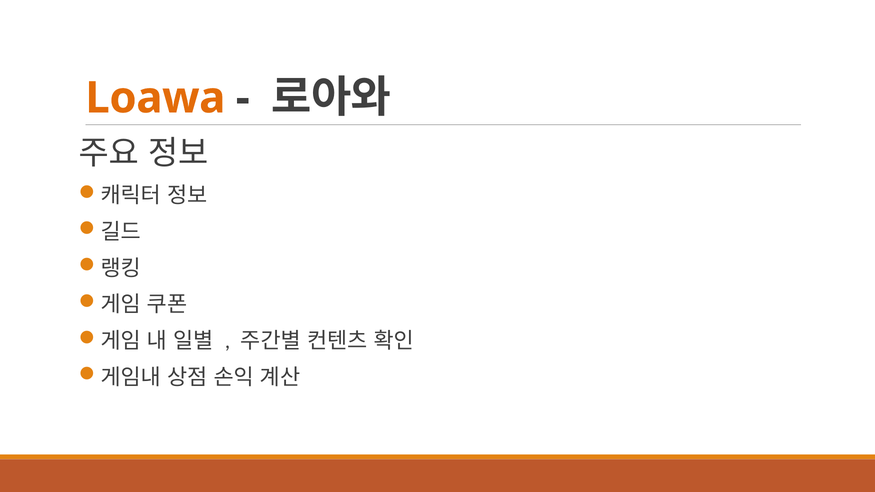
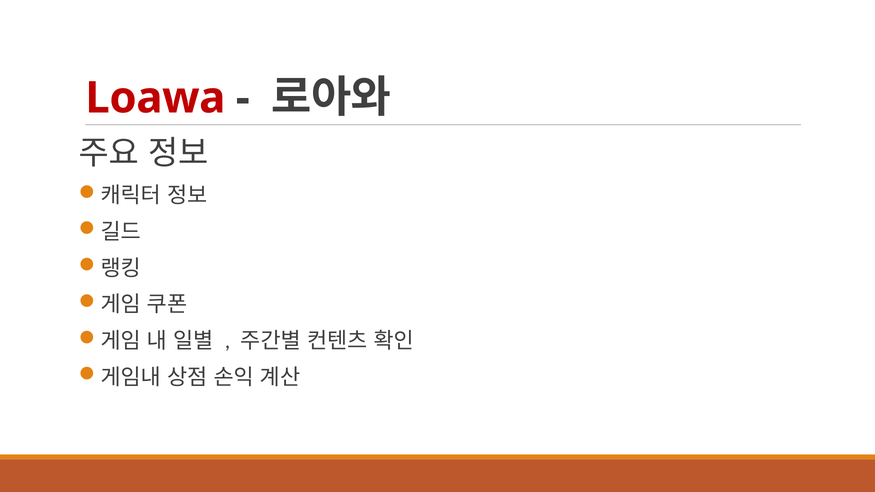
Loawa colour: orange -> red
